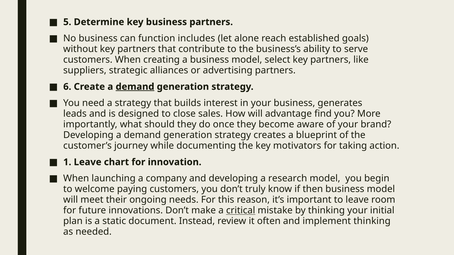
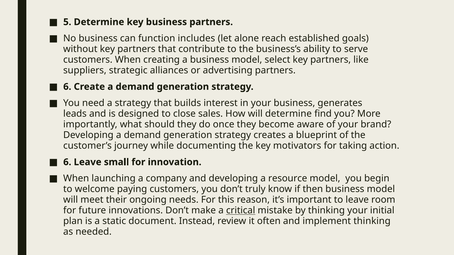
demand at (135, 87) underline: present -> none
will advantage: advantage -> determine
1 at (67, 162): 1 -> 6
chart: chart -> small
research: research -> resource
